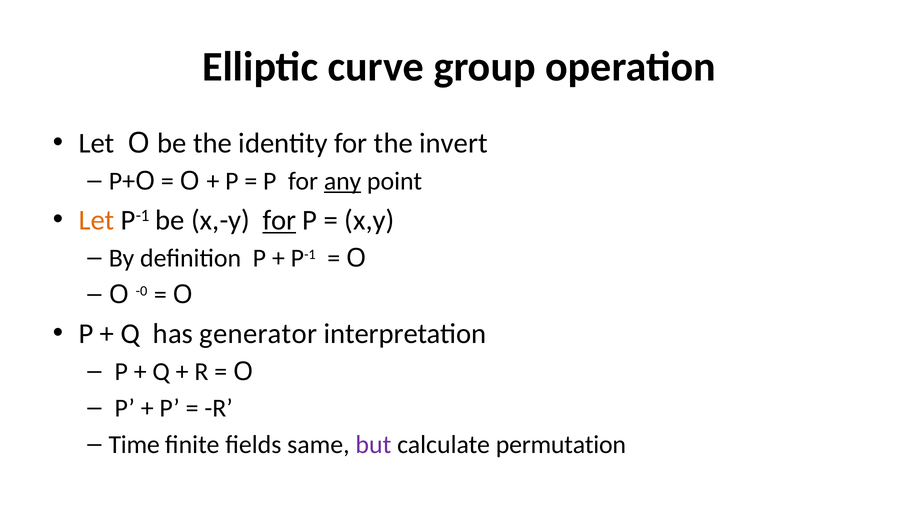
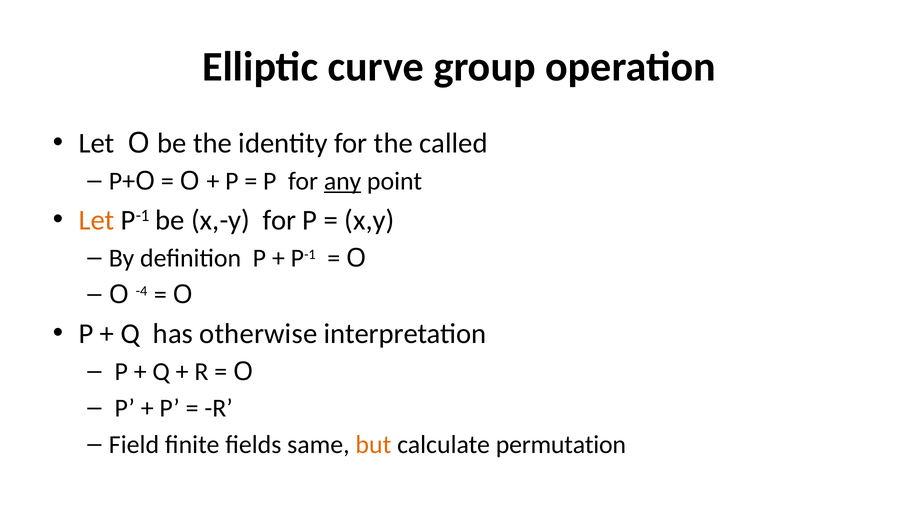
invert: invert -> called
for at (279, 220) underline: present -> none
-0: -0 -> -4
generator: generator -> otherwise
Time: Time -> Field
but colour: purple -> orange
